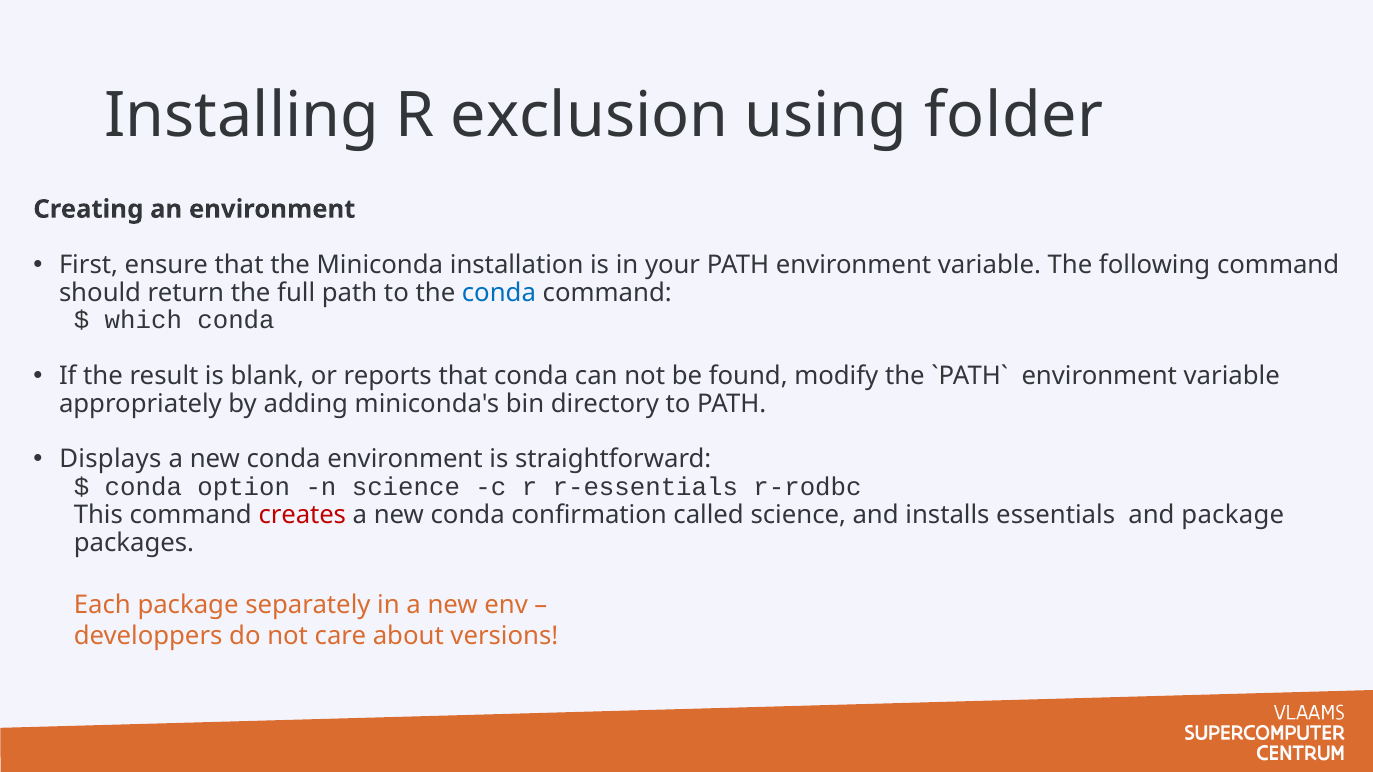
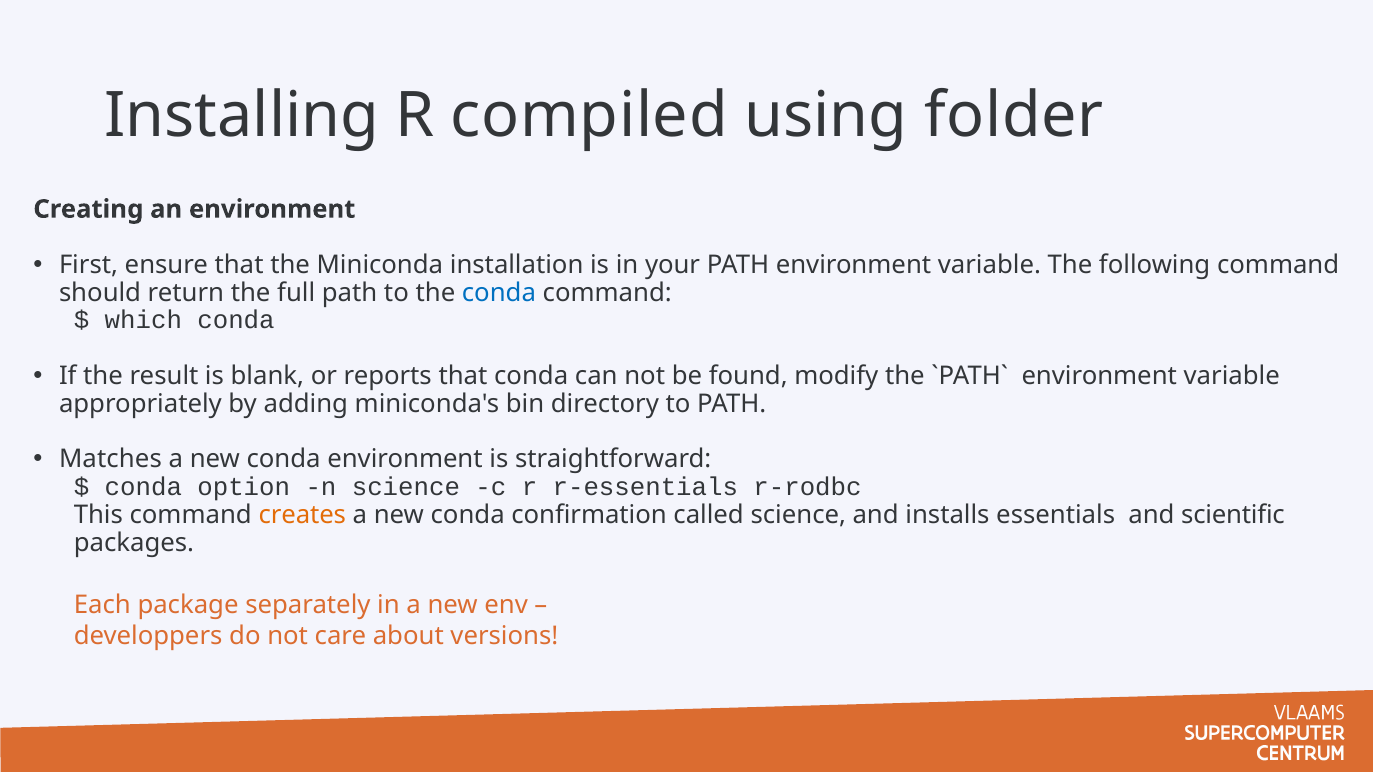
exclusion: exclusion -> compiled
Displays: Displays -> Matches
creates colour: red -> orange
and package: package -> scientific
